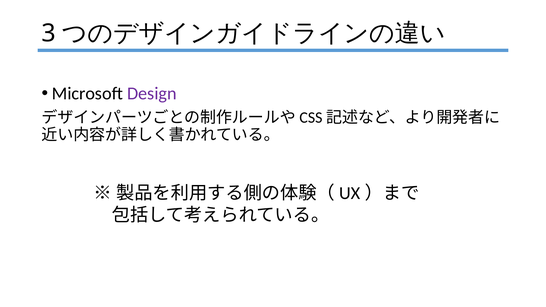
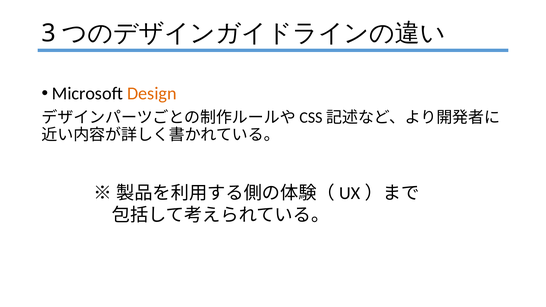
Design colour: purple -> orange
